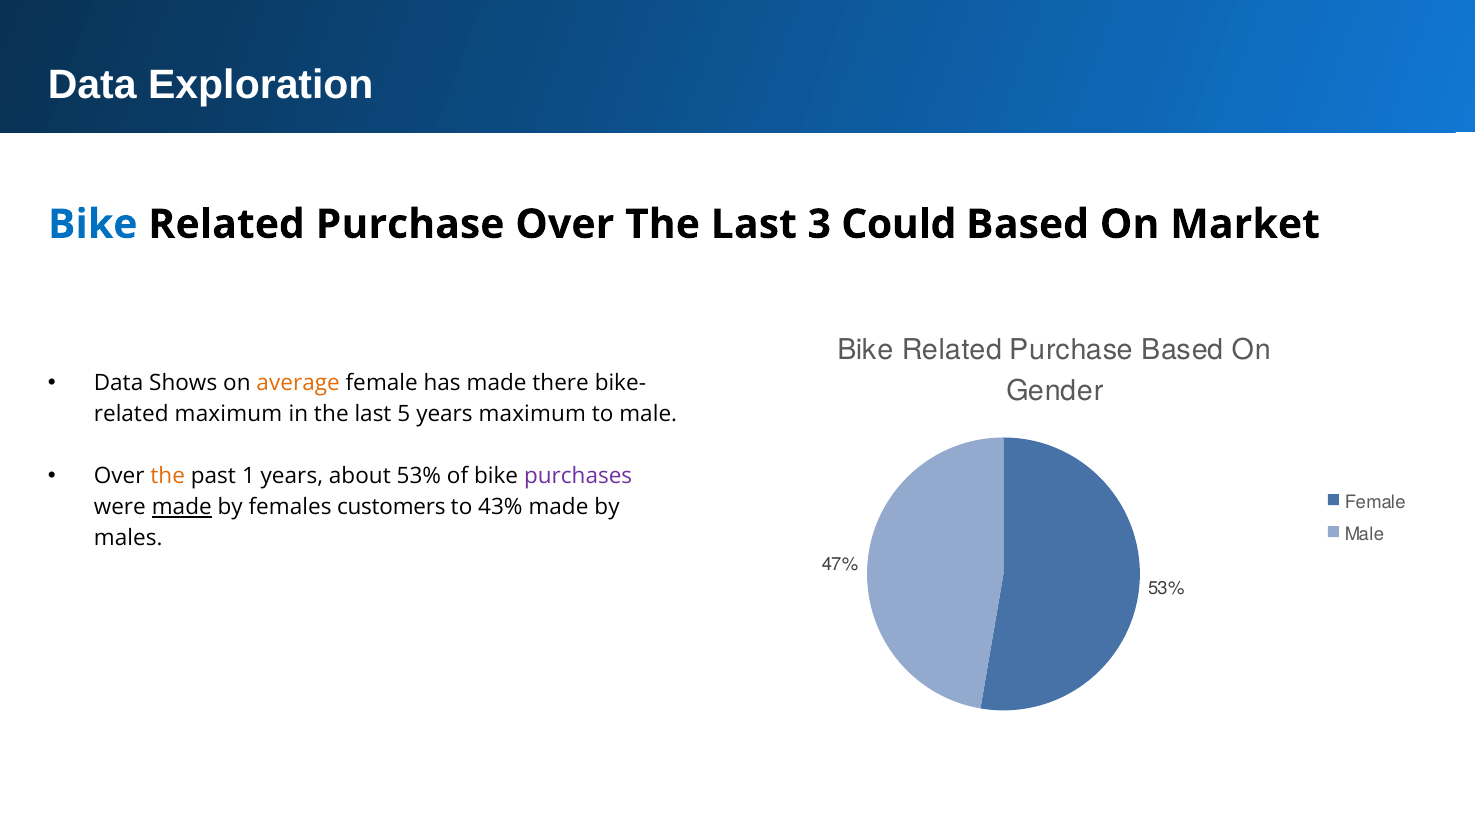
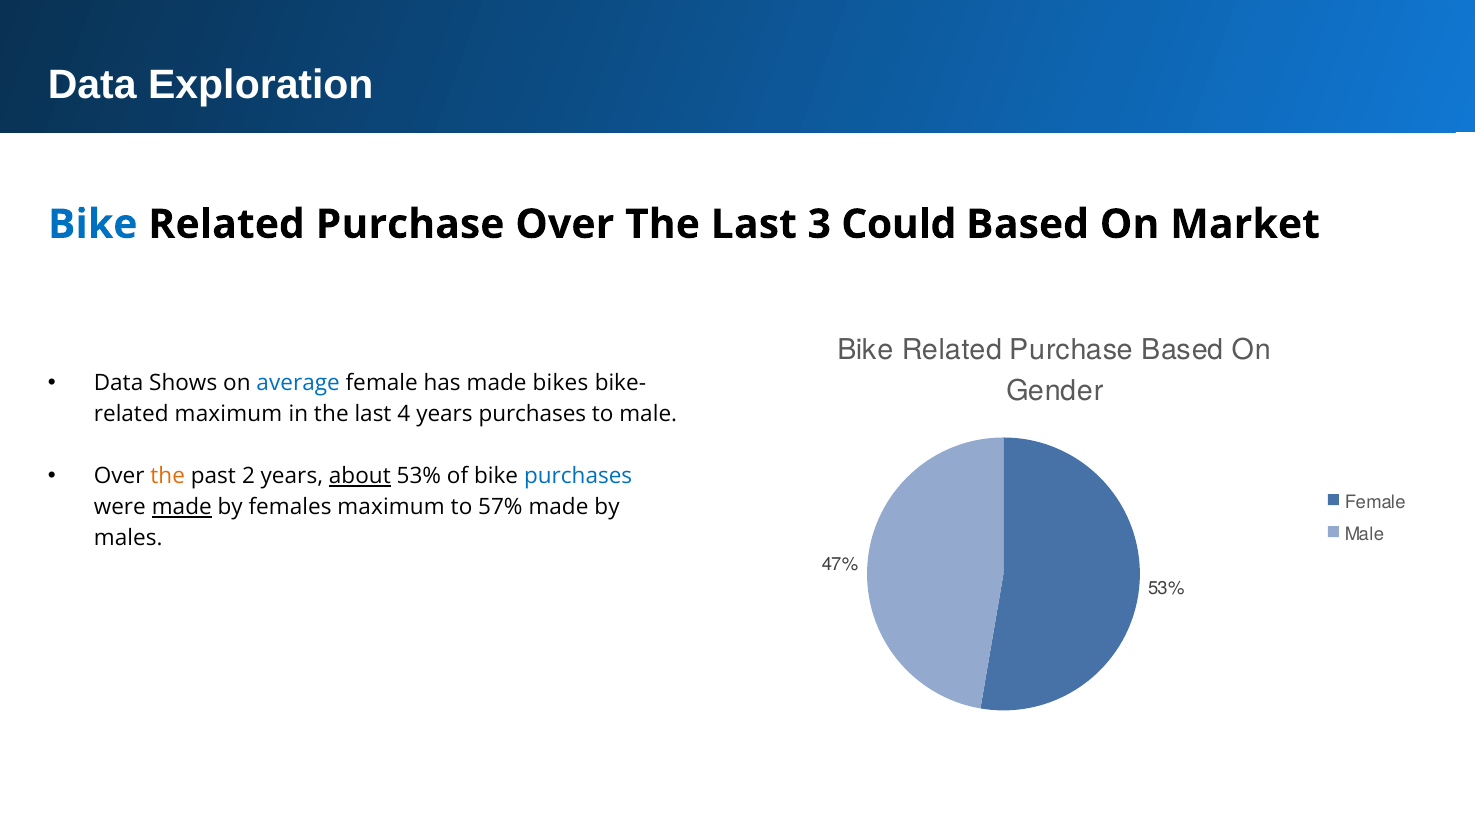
average colour: orange -> blue
there: there -> bikes
5: 5 -> 4
years maximum: maximum -> purchases
1: 1 -> 2
about underline: none -> present
purchases at (578, 476) colour: purple -> blue
females customers: customers -> maximum
43%: 43% -> 57%
